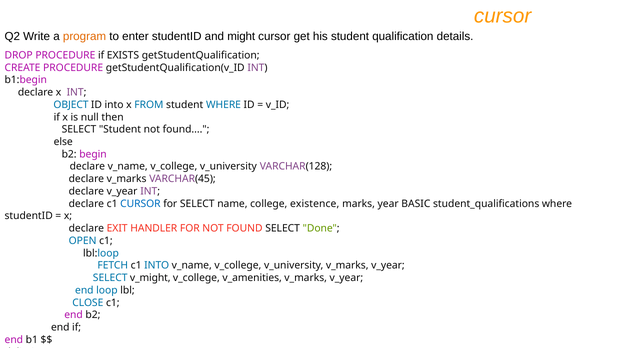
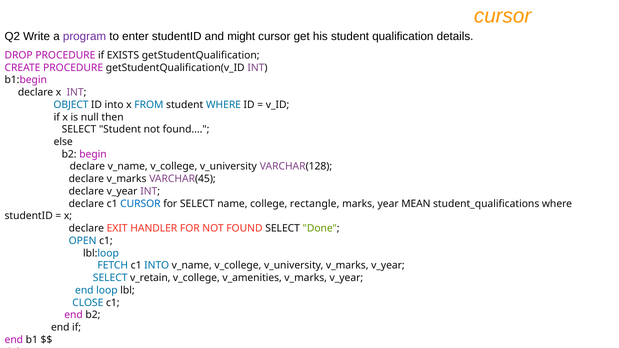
program colour: orange -> purple
existence: existence -> rectangle
BASIC: BASIC -> MEAN
v_might: v_might -> v_retain
